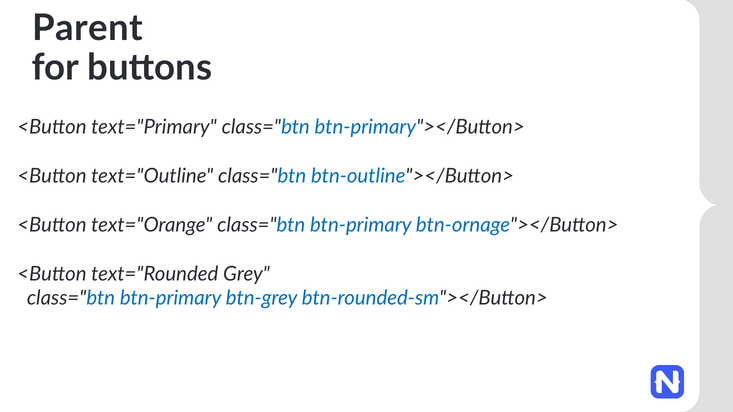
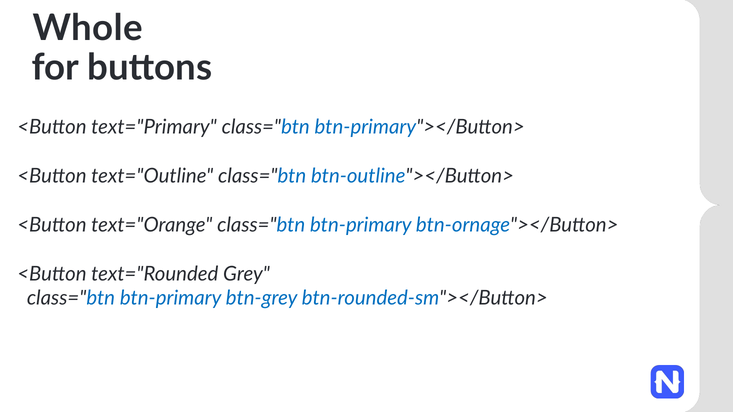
Parent: Parent -> Whole
